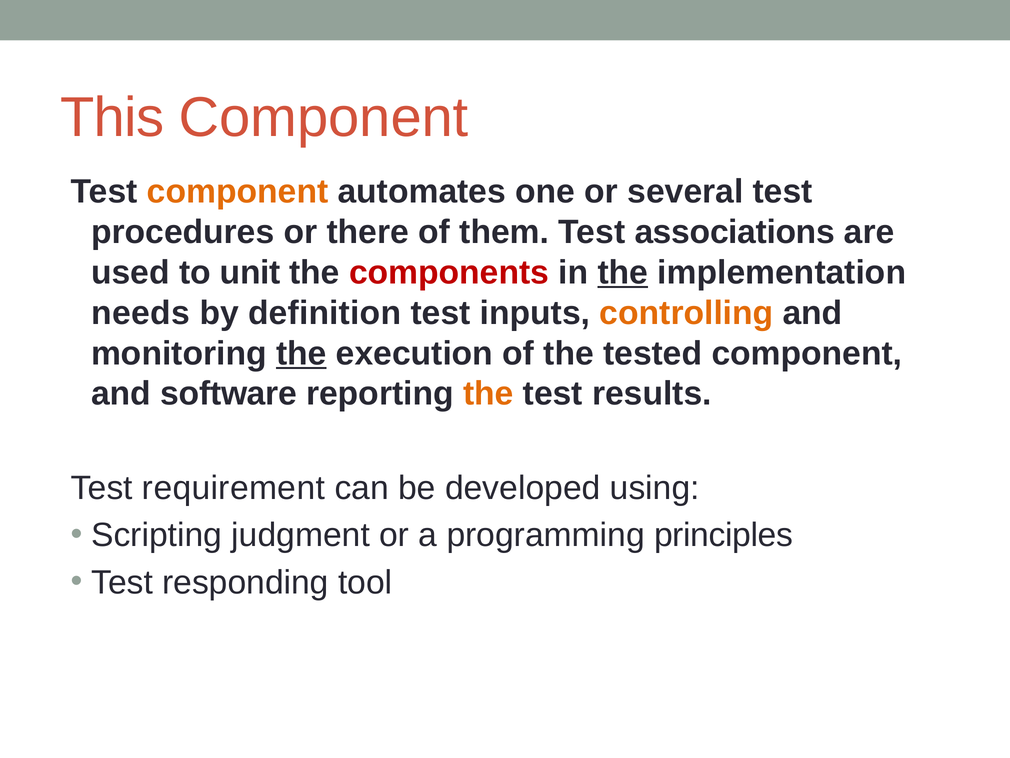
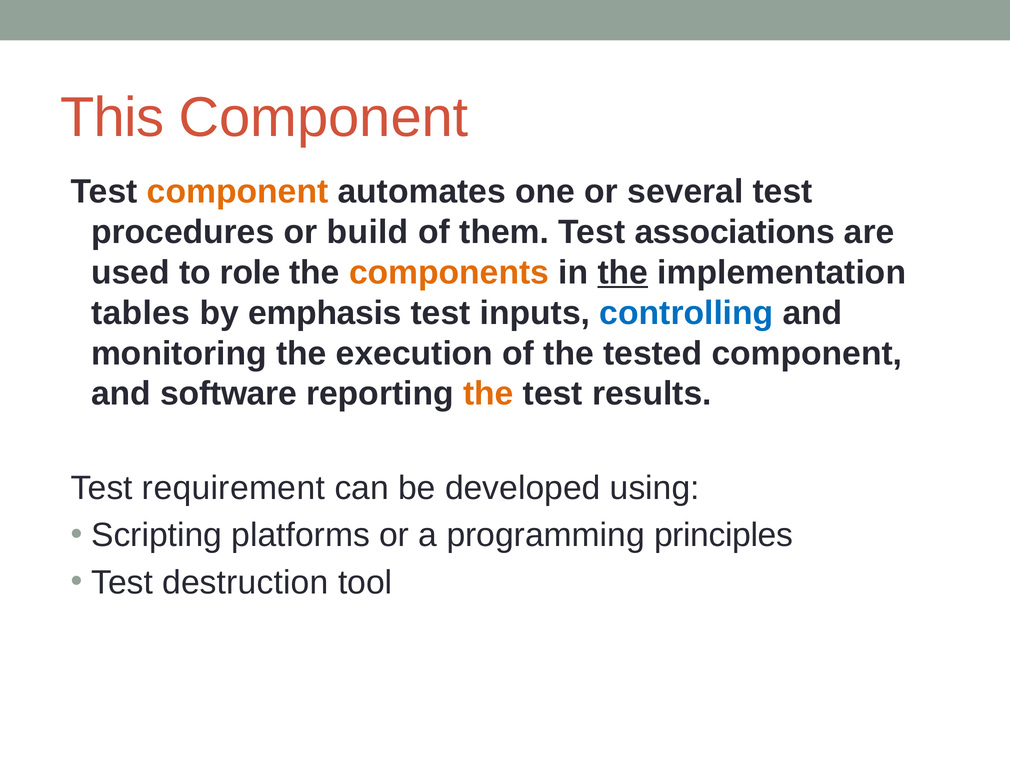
there: there -> build
unit: unit -> role
components colour: red -> orange
needs: needs -> tables
definition: definition -> emphasis
controlling colour: orange -> blue
the at (301, 353) underline: present -> none
judgment: judgment -> platforms
responding: responding -> destruction
